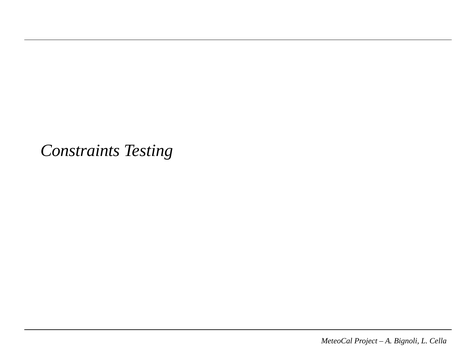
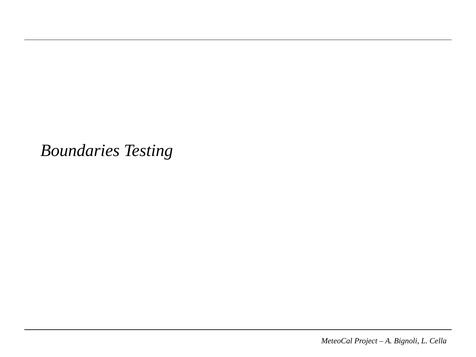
Constraints: Constraints -> Boundaries
